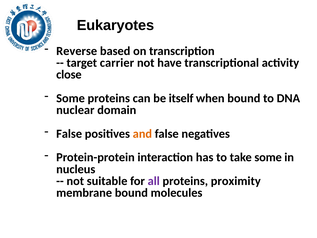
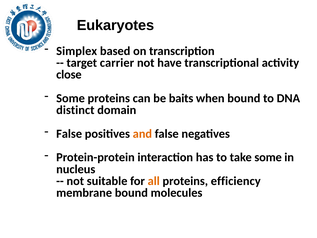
Reverse: Reverse -> Simplex
itself: itself -> baits
nuclear: nuclear -> distinct
all colour: purple -> orange
proximity: proximity -> efficiency
